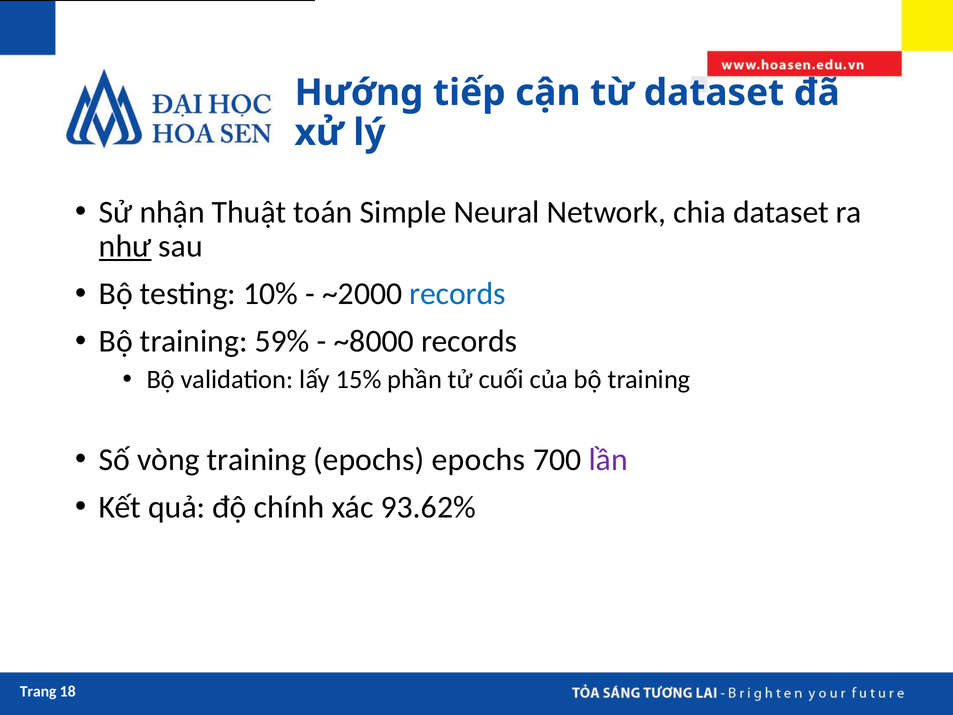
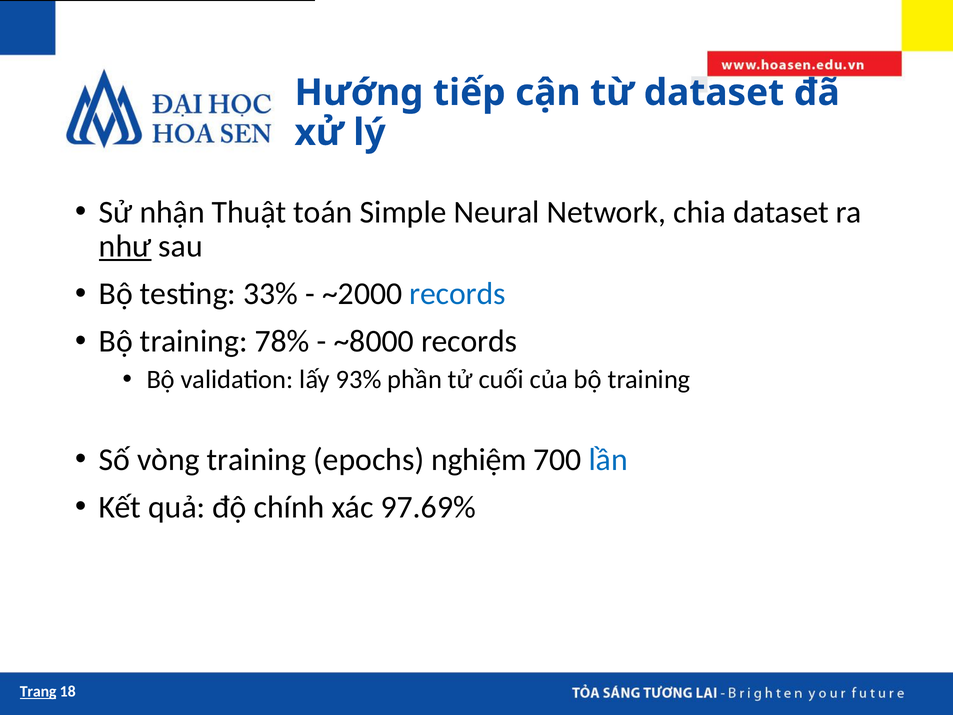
10%: 10% -> 33%
59%: 59% -> 78%
15%: 15% -> 93%
epochs epochs: epochs -> nghiệm
lần colour: purple -> blue
93.62%: 93.62% -> 97.69%
Trang underline: none -> present
